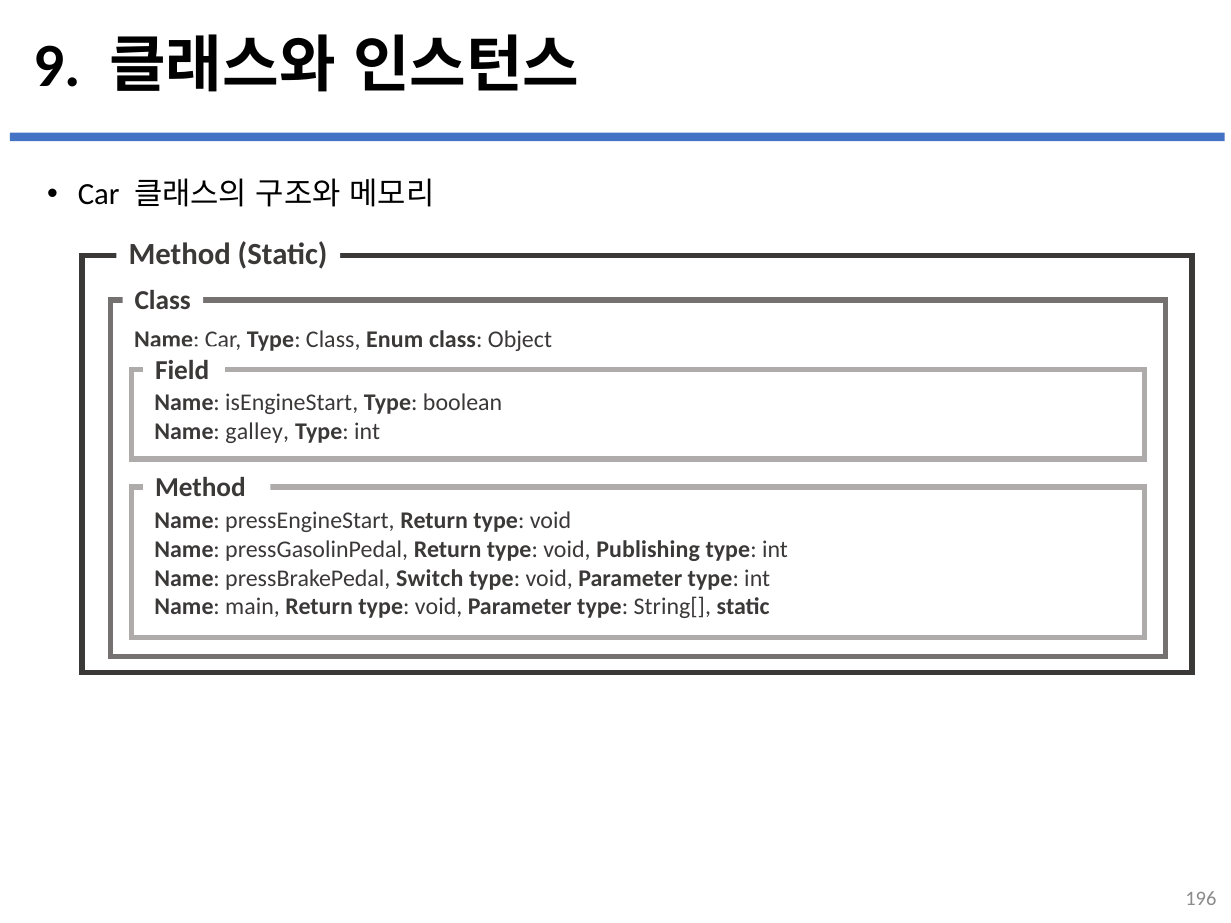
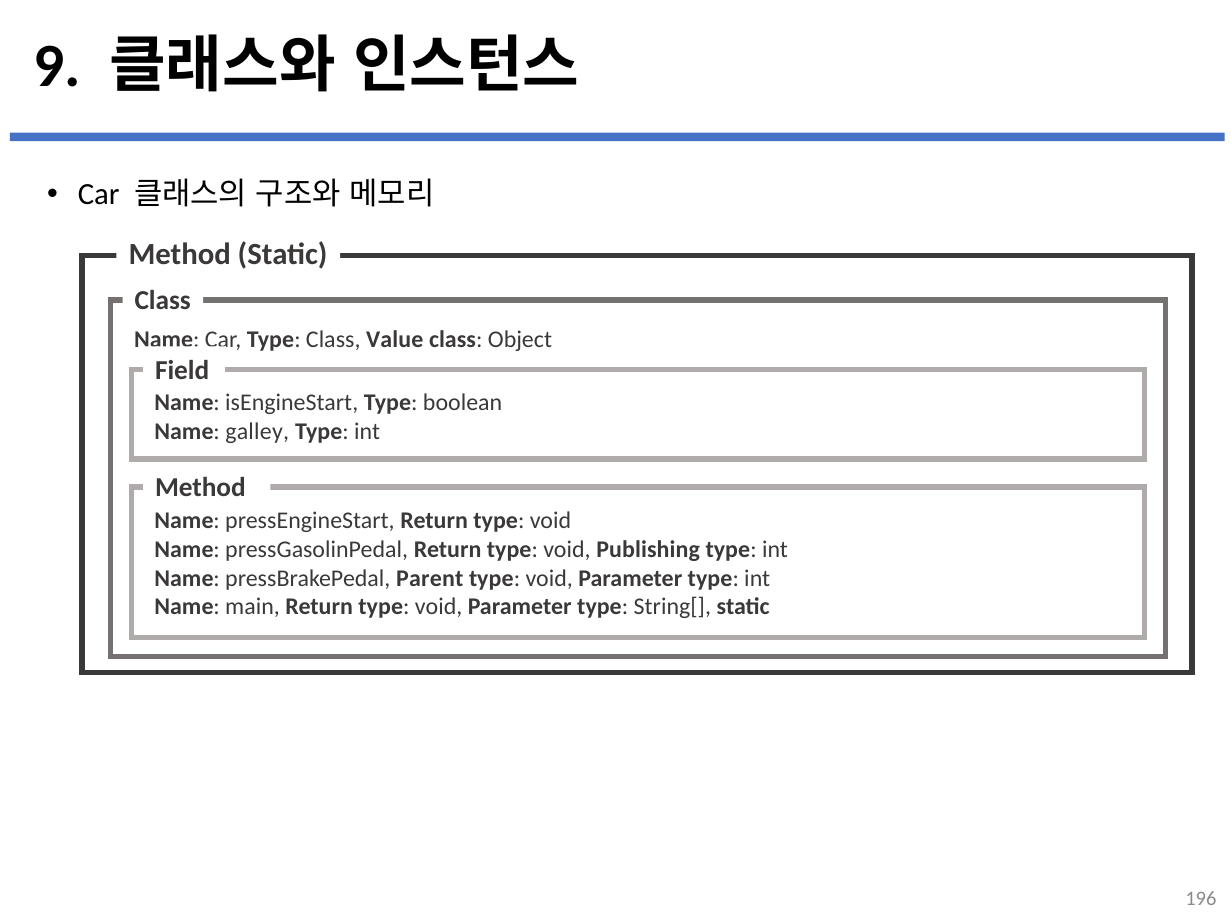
Enum: Enum -> Value
Switch: Switch -> Parent
